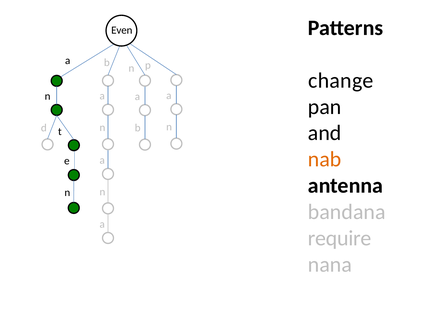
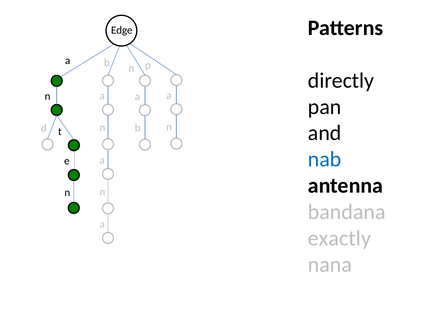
Even: Even -> Edge
change: change -> directly
nab colour: orange -> blue
require: require -> exactly
